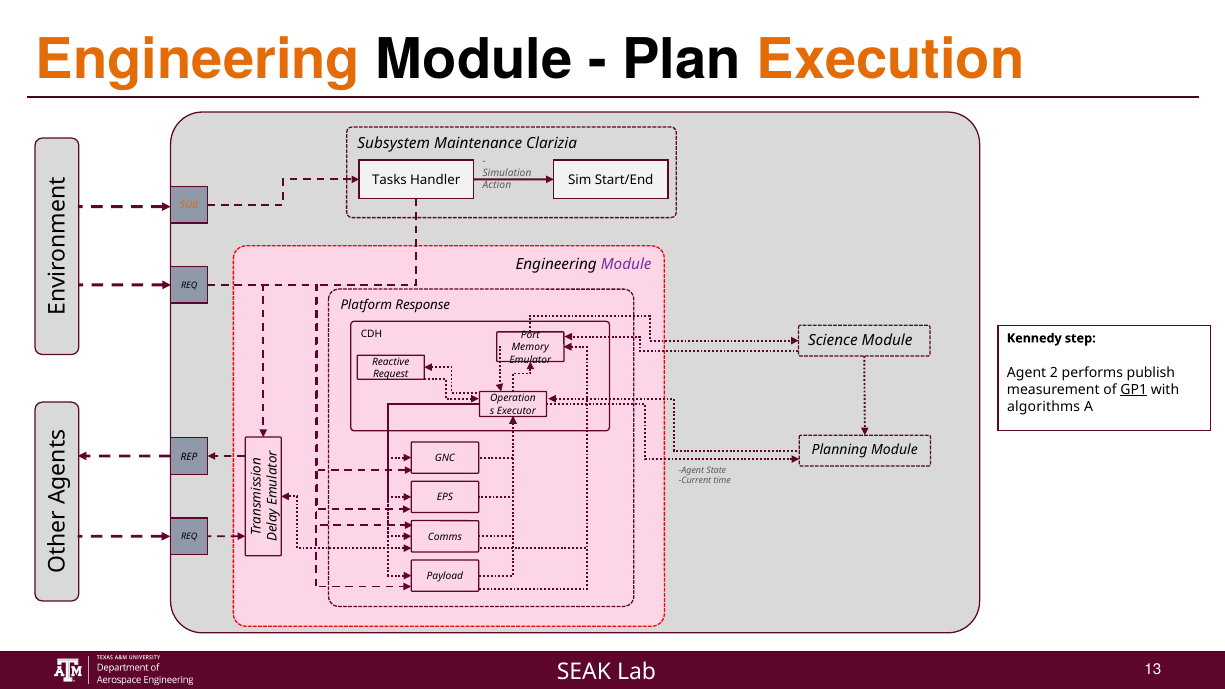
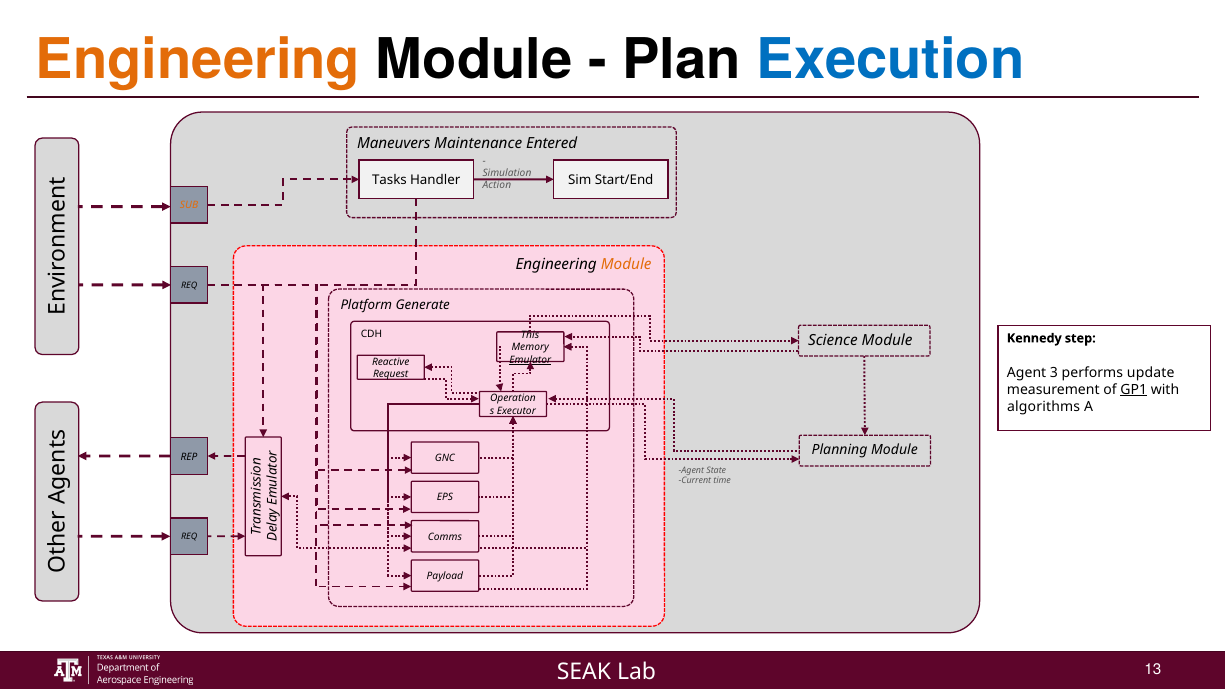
Execution colour: orange -> blue
Subsystem: Subsystem -> Maneuvers
Clarizia: Clarizia -> Entered
Module at (626, 264) colour: purple -> orange
Response: Response -> Generate
Port: Port -> This
Emulator underline: none -> present
2: 2 -> 3
publish: publish -> update
